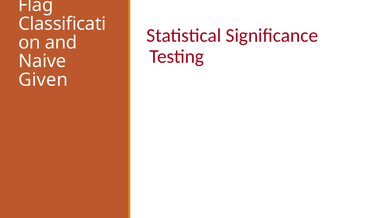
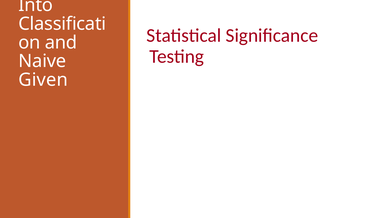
Flag: Flag -> Into
